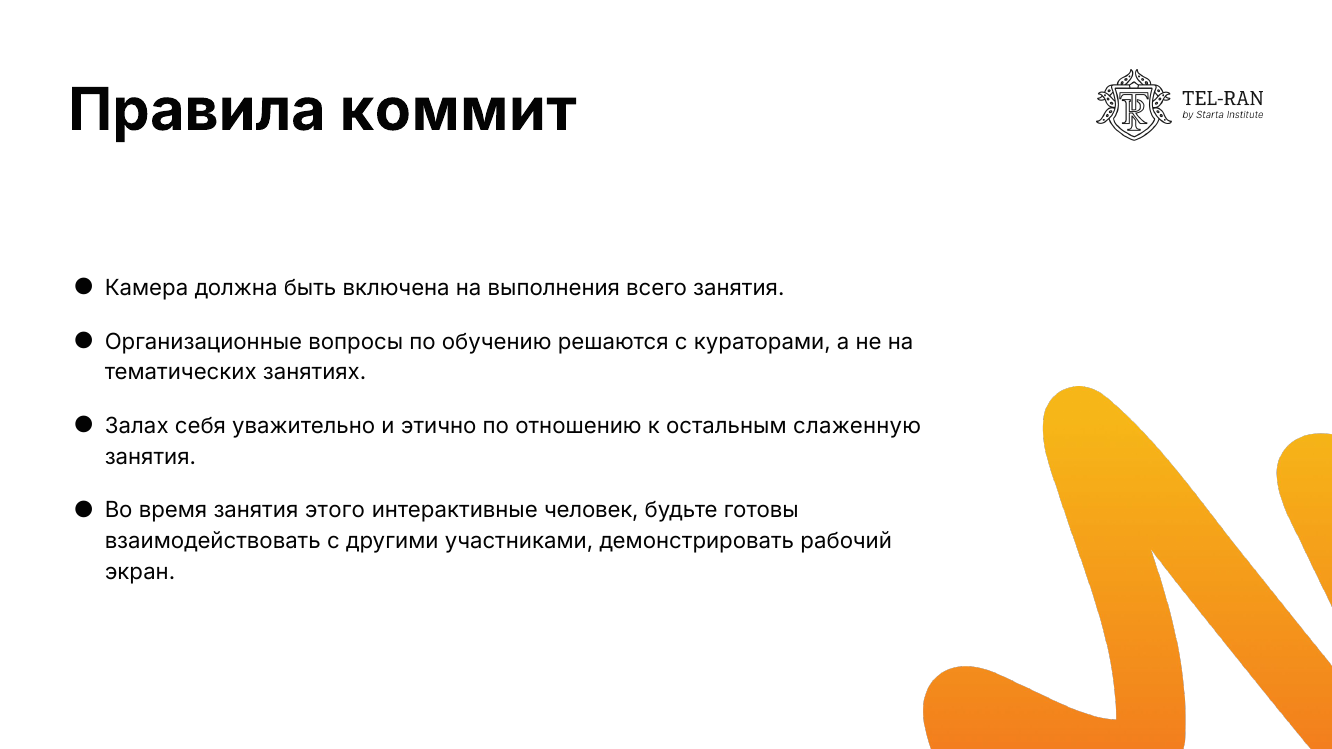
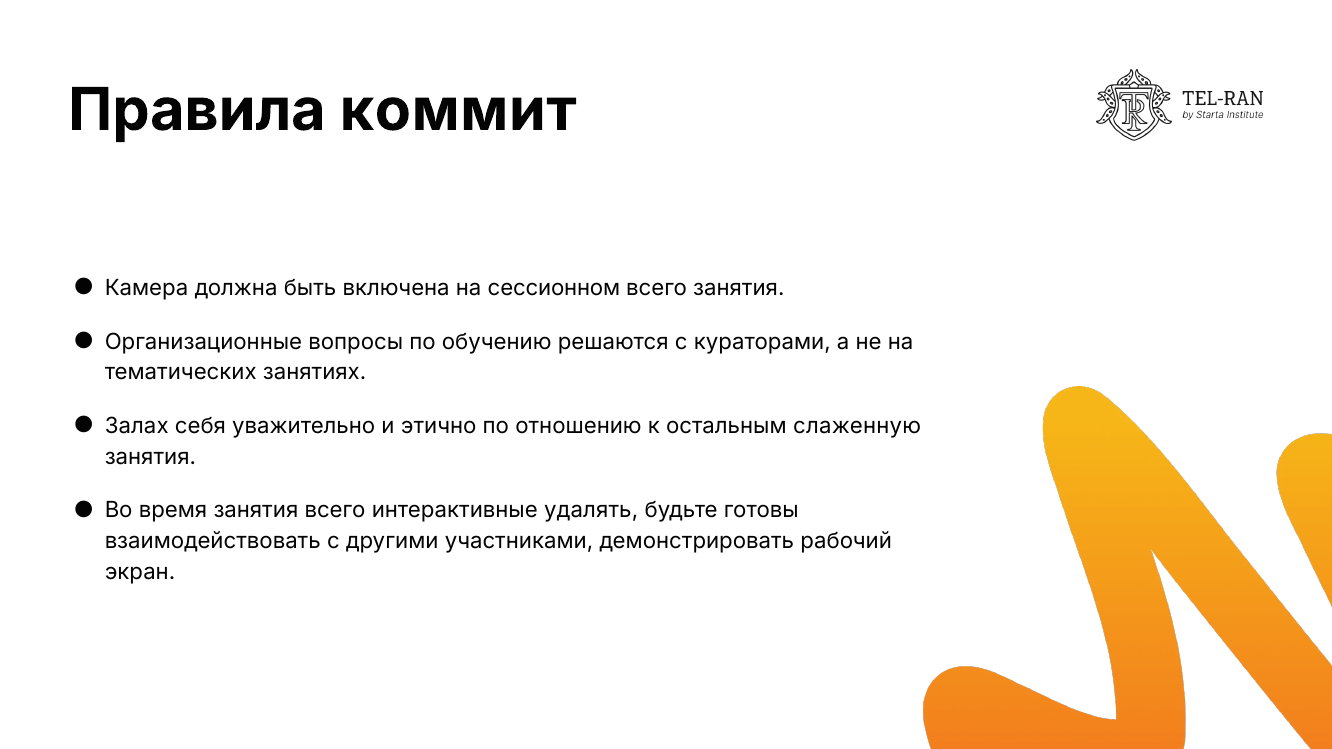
выполнения: выполнения -> сессионном
занятия этого: этого -> всего
человек: человек -> удалять
